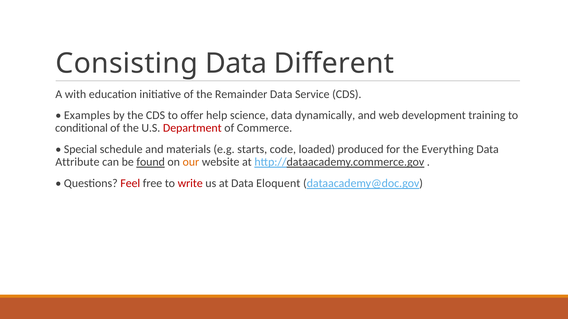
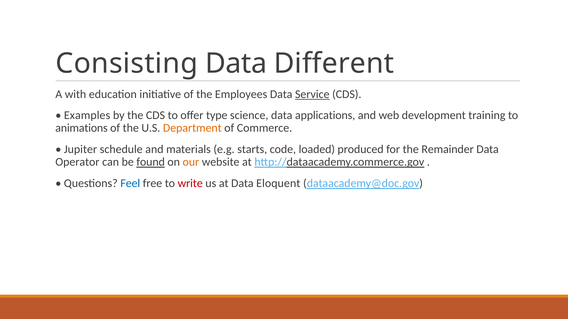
Remainder: Remainder -> Employees
Service underline: none -> present
help: help -> type
dynamically: dynamically -> applications
conditional: conditional -> animations
Department colour: red -> orange
Special: Special -> Jupiter
Everything: Everything -> Remainder
Attribute: Attribute -> Operator
Feel colour: red -> blue
